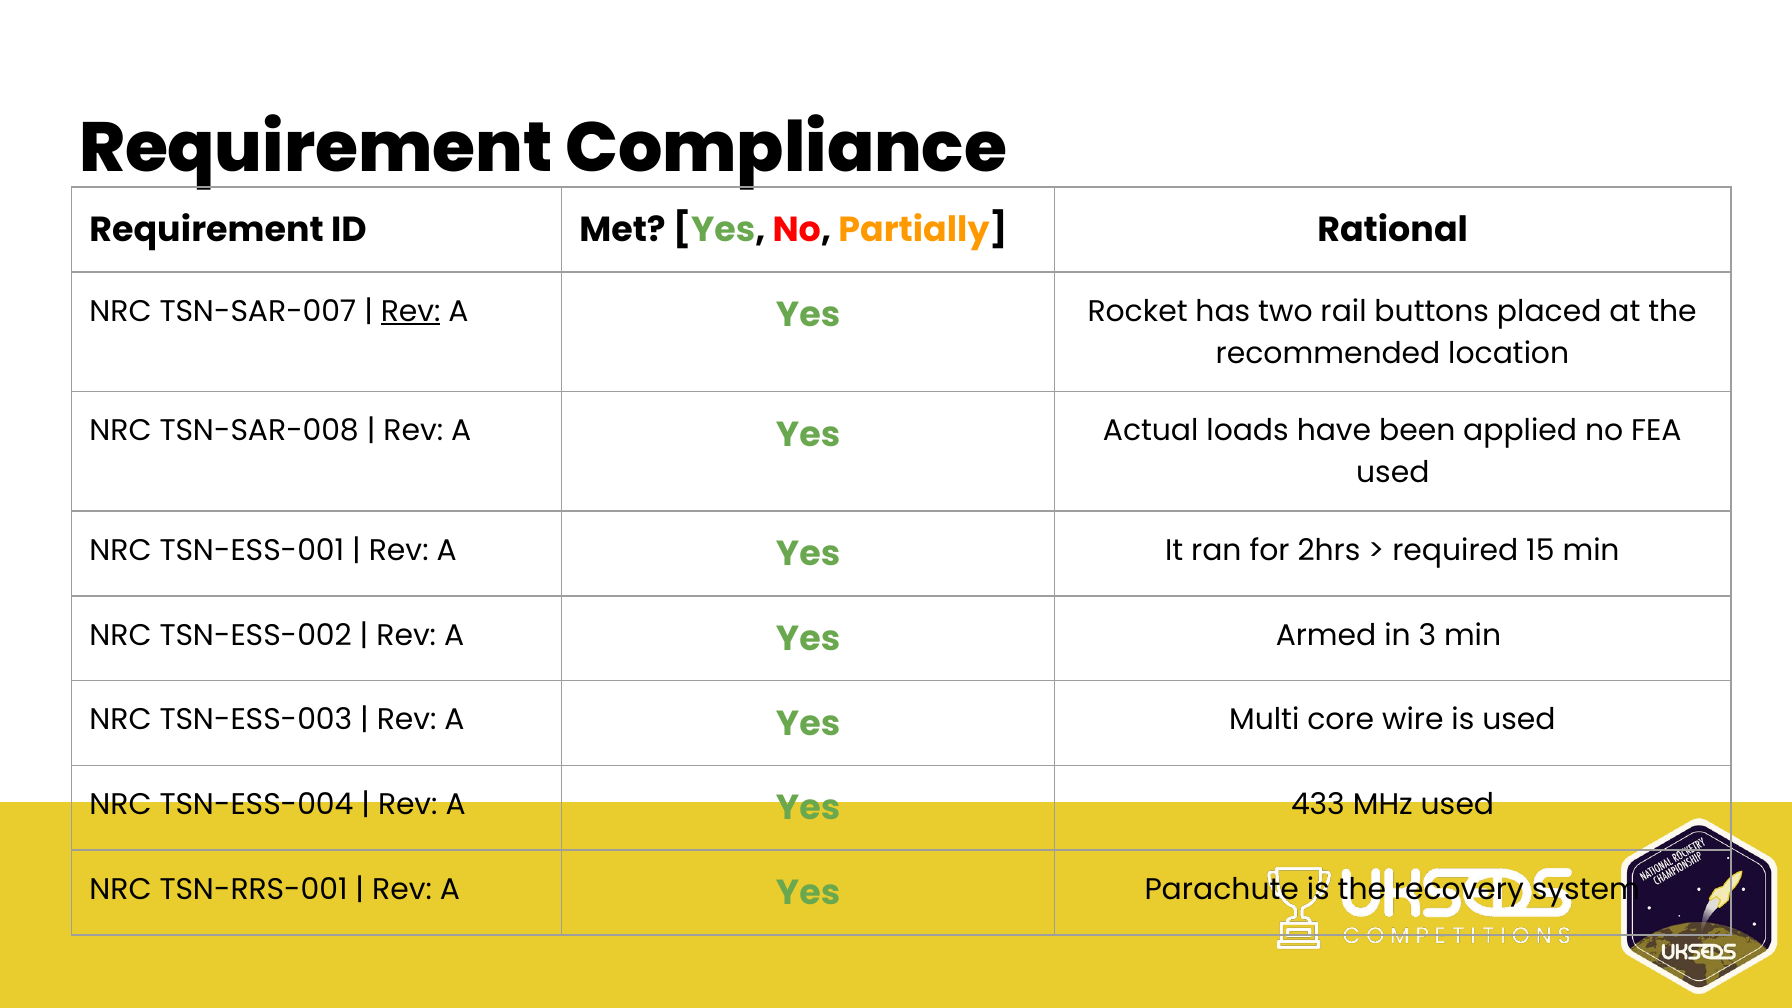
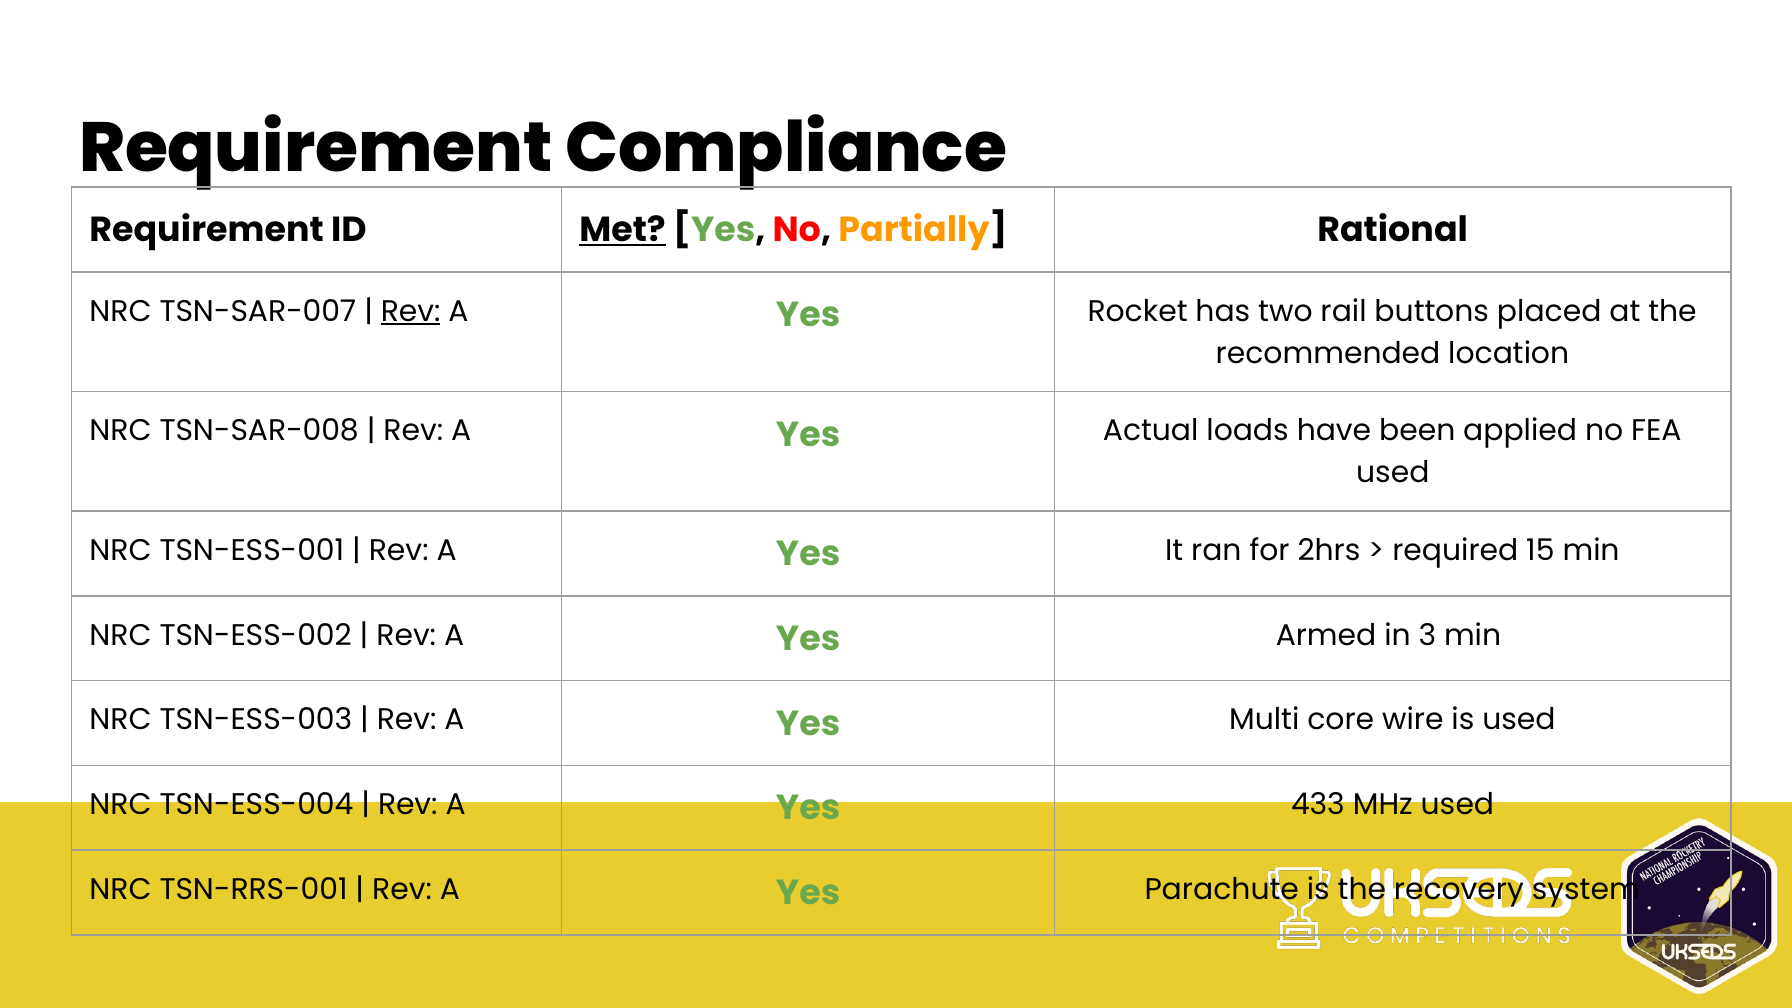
Met underline: none -> present
